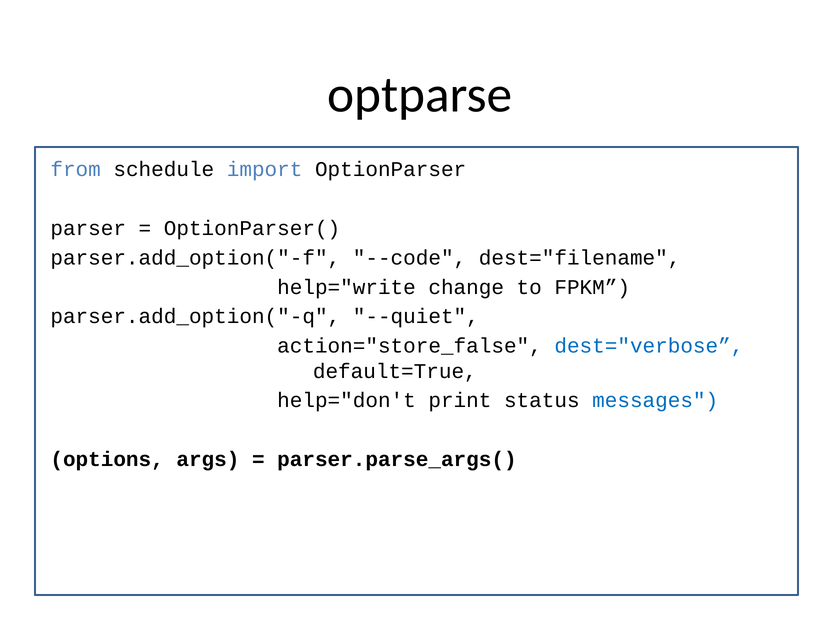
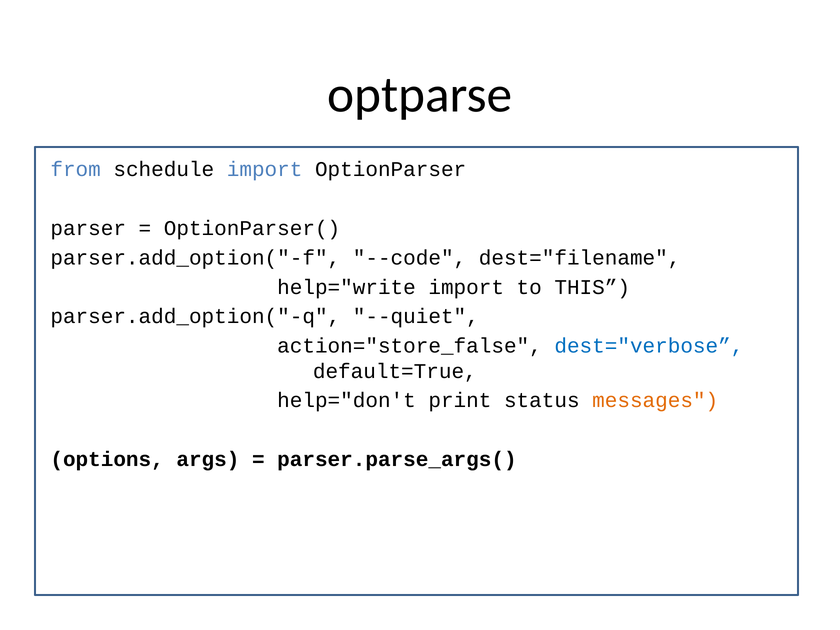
help="write change: change -> import
FPKM: FPKM -> THIS
messages colour: blue -> orange
